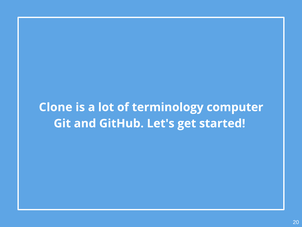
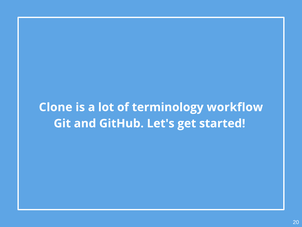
computer: computer -> workflow
